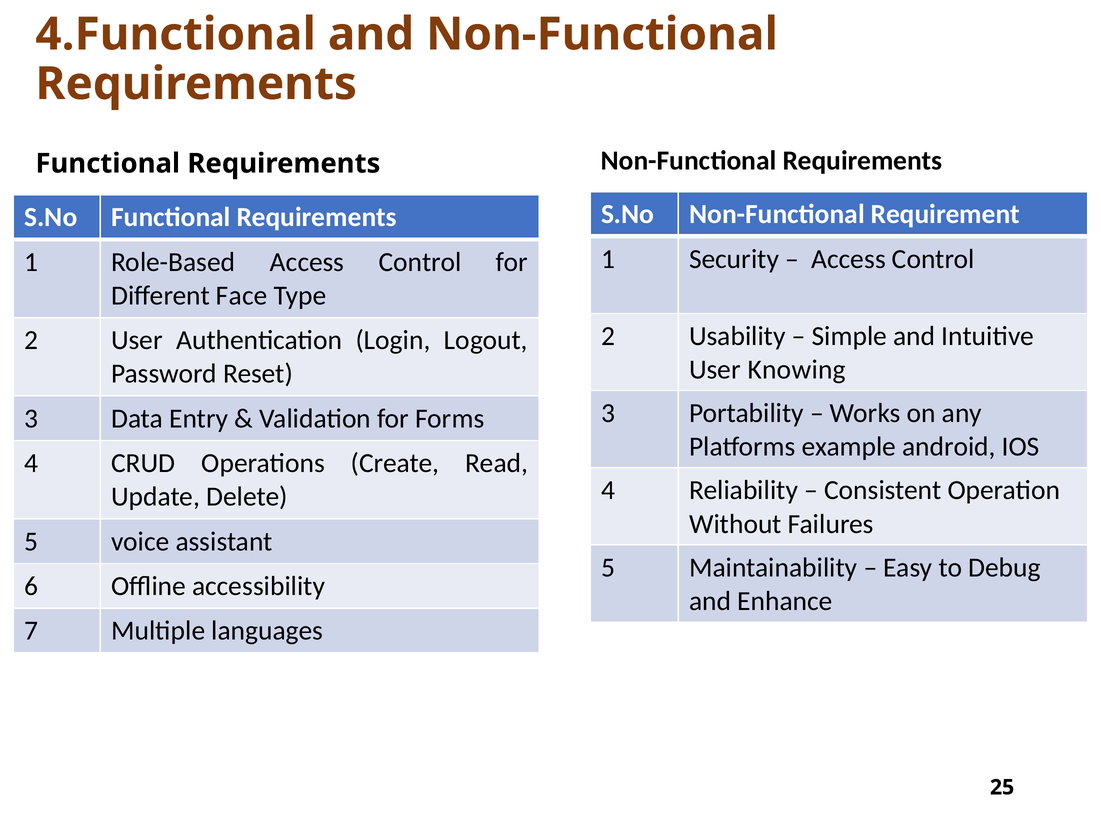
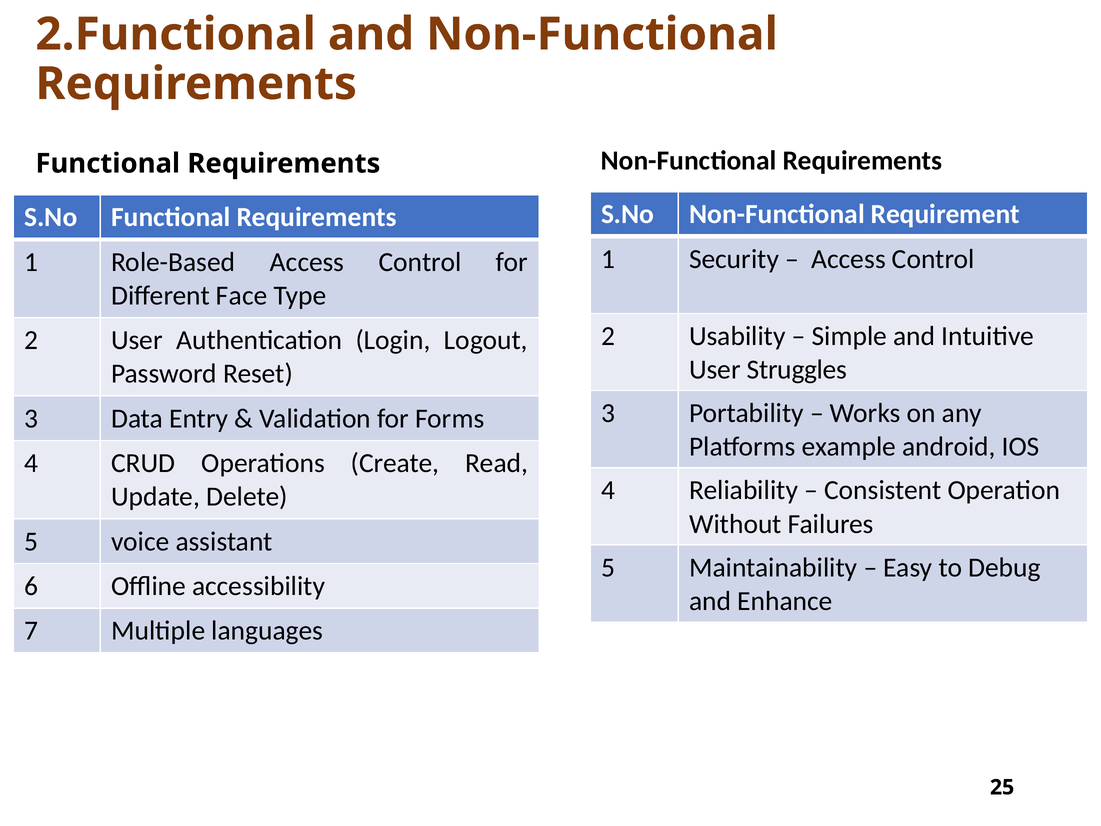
4.Functional: 4.Functional -> 2.Functional
Knowing: Knowing -> Struggles
